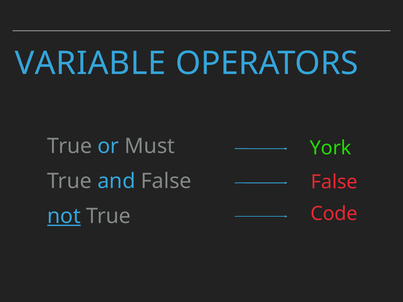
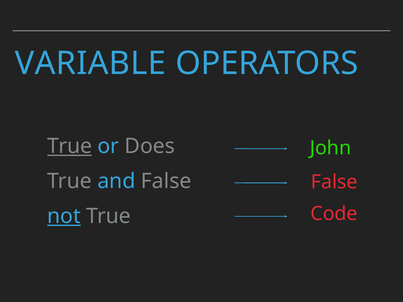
True at (70, 146) underline: none -> present
Must: Must -> Does
York: York -> John
